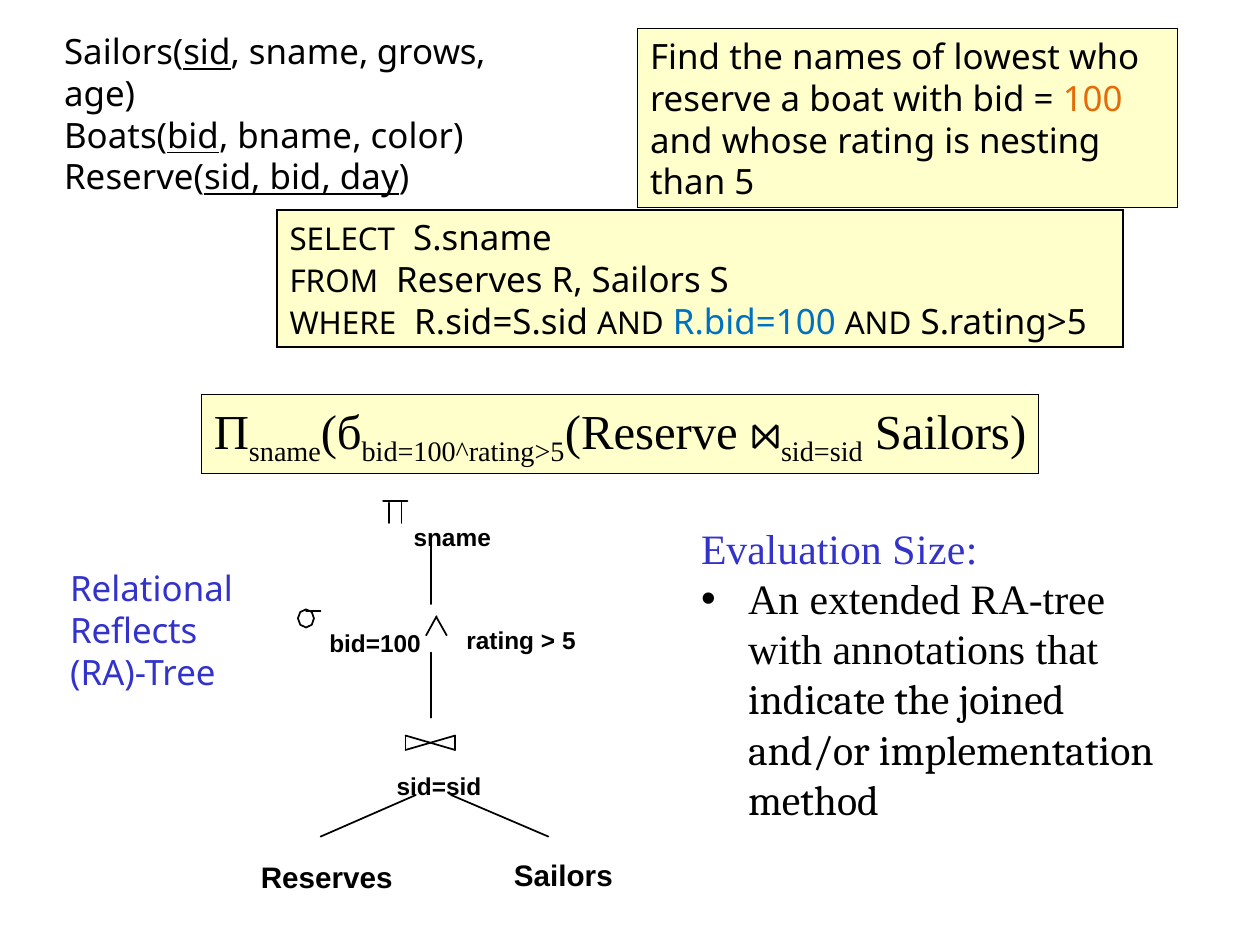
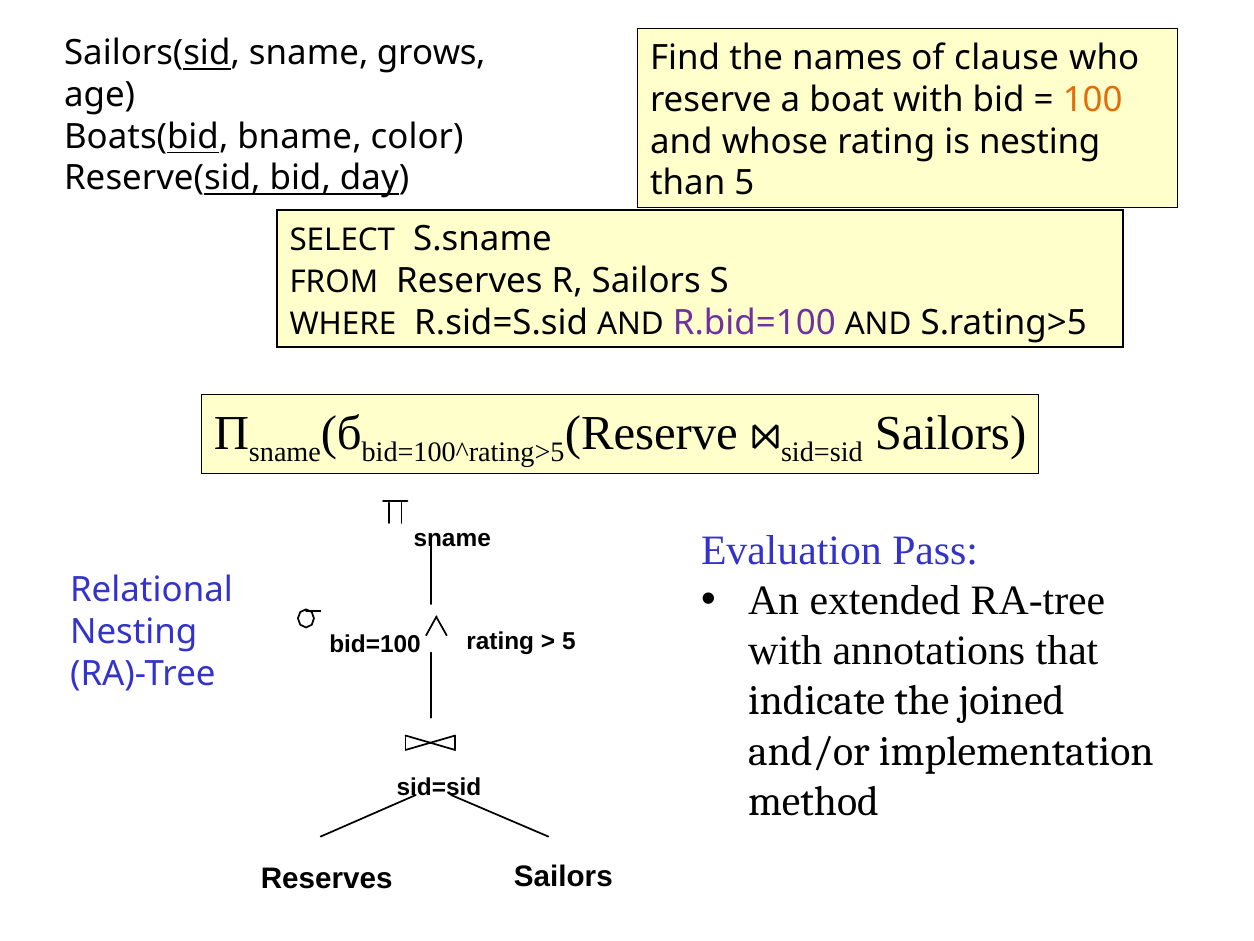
lowest: lowest -> clause
R.bid=100 colour: blue -> purple
Size: Size -> Pass
Reflects at (134, 632): Reflects -> Nesting
